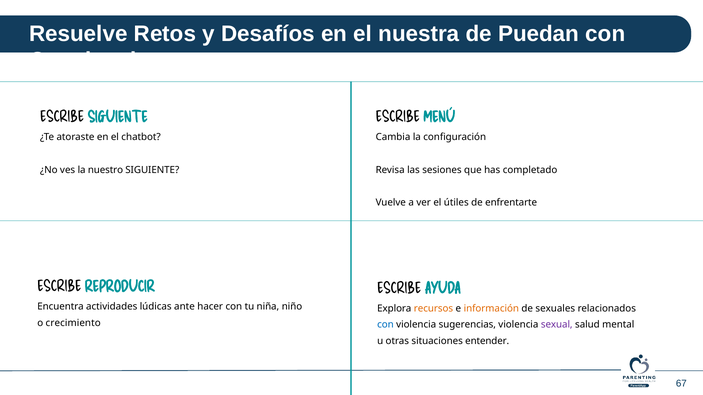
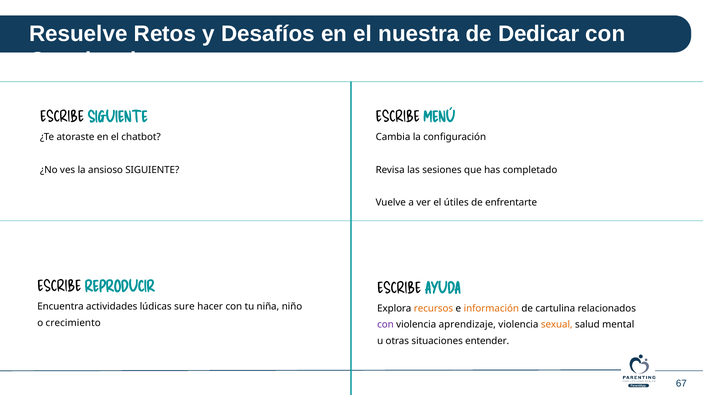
Puedan: Puedan -> Dedicar
nuestro: nuestro -> ansioso
ante: ante -> sure
sexuales: sexuales -> cartulina
con at (385, 325) colour: blue -> purple
sugerencias: sugerencias -> aprendizaje
sexual colour: purple -> orange
